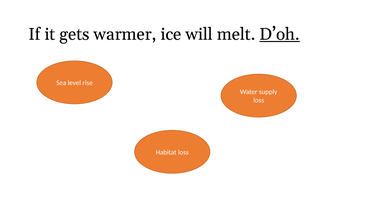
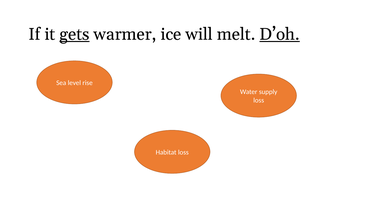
gets underline: none -> present
